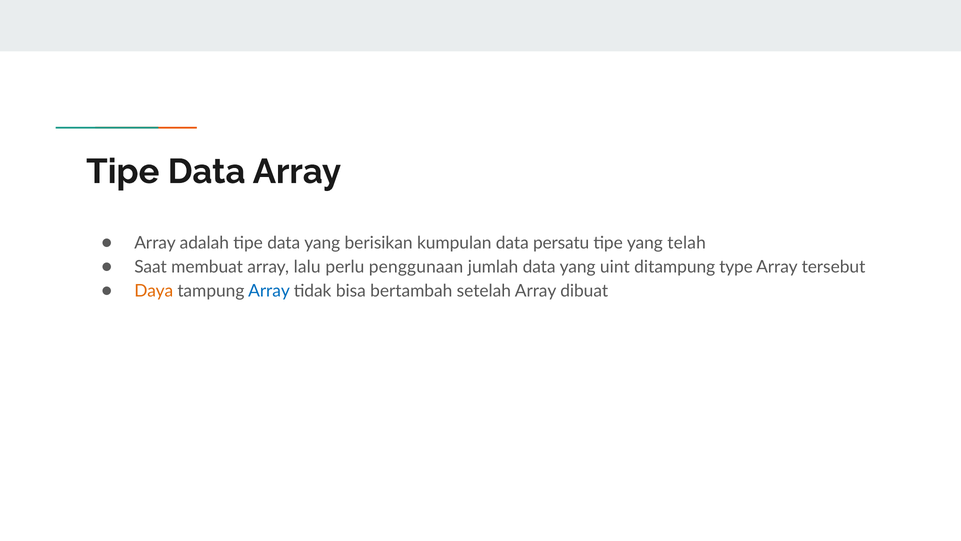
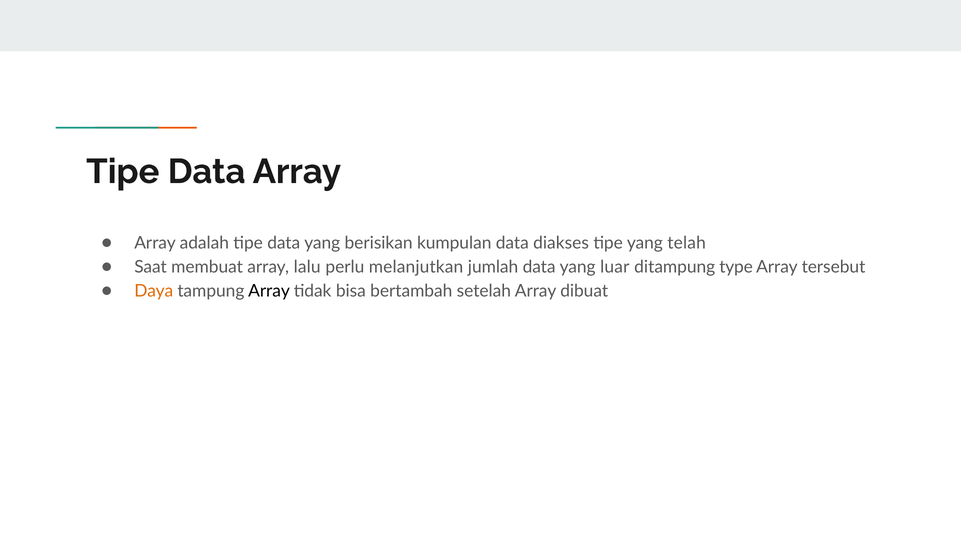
persatu: persatu -> diakses
penggunaan: penggunaan -> melanjutkan
uint: uint -> luar
Array at (269, 291) colour: blue -> black
